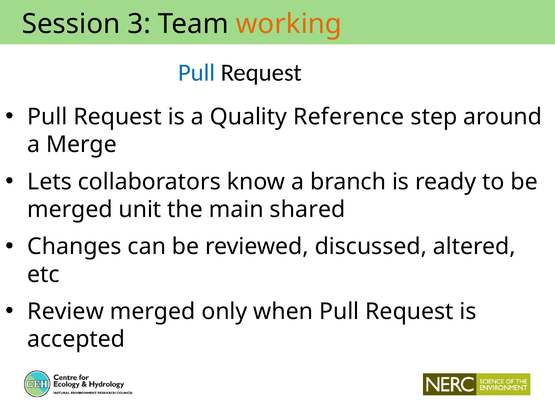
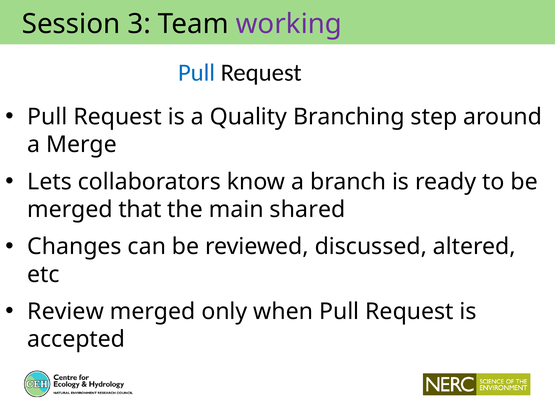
working colour: orange -> purple
Reference: Reference -> Branching
unit: unit -> that
